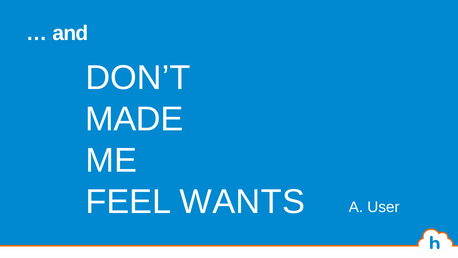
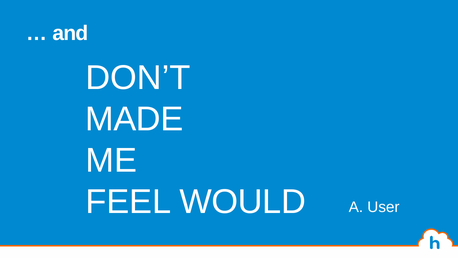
WANTS: WANTS -> WOULD
